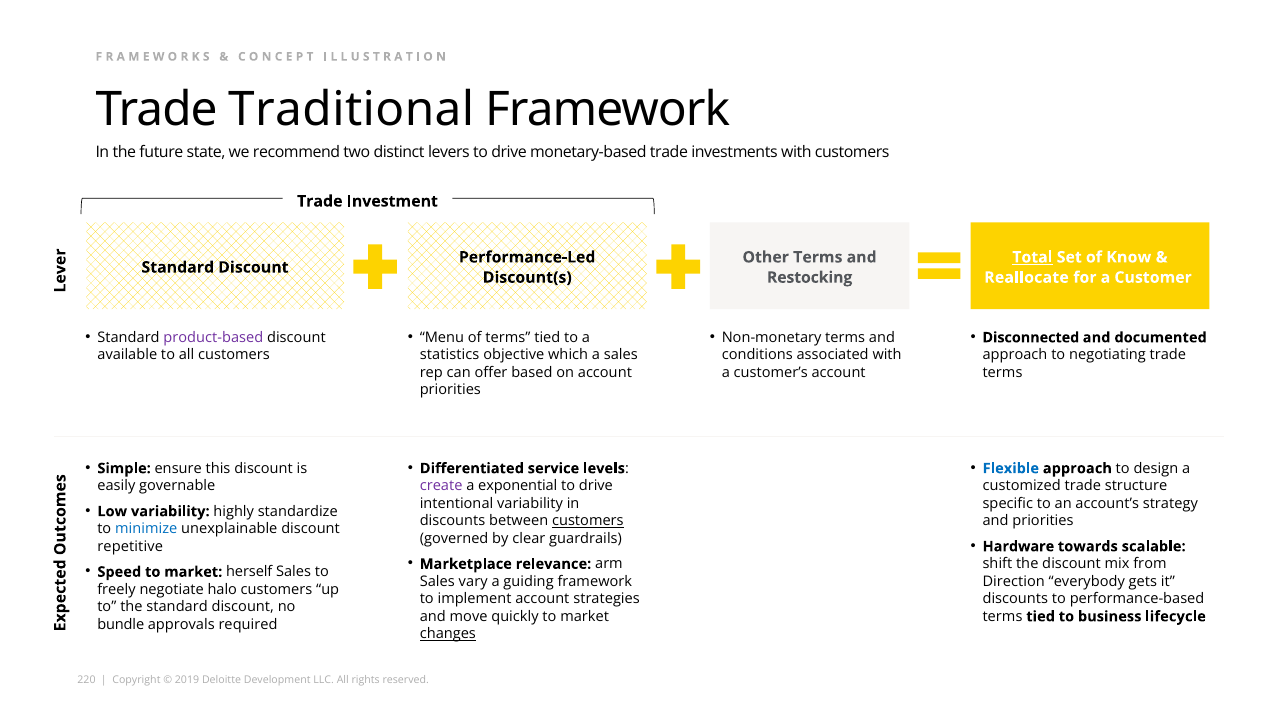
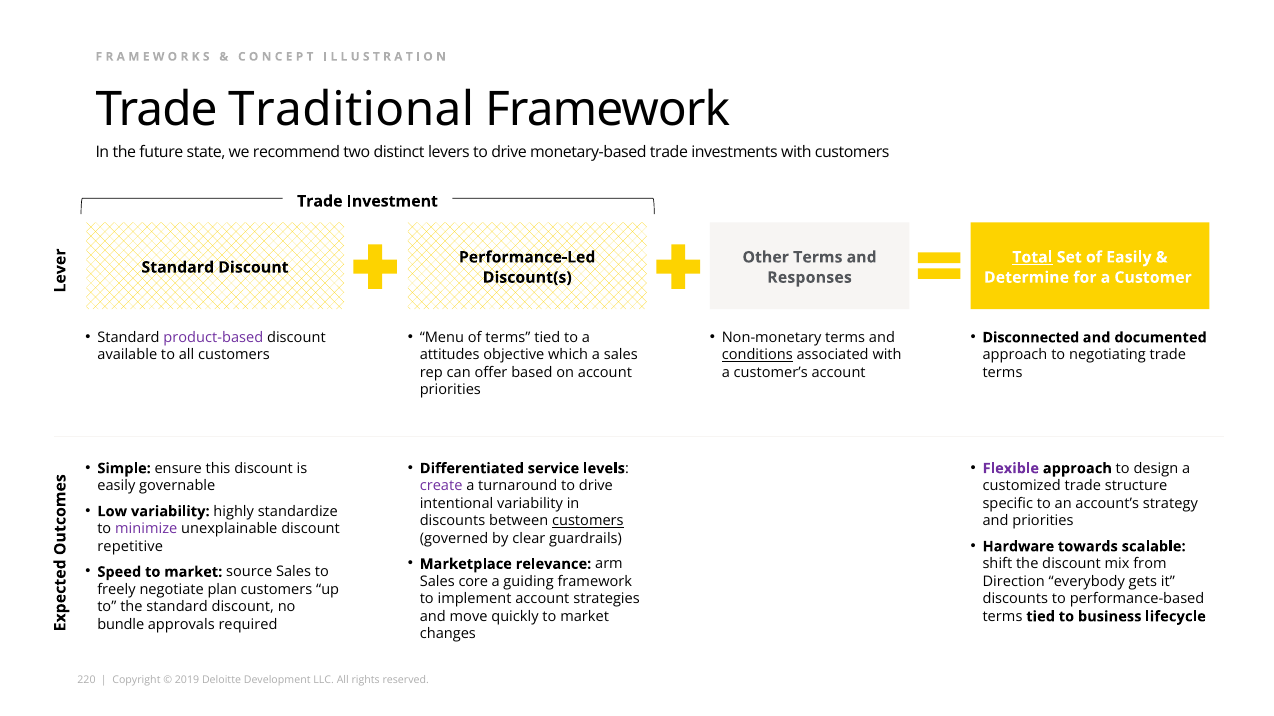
of Know: Know -> Easily
Restocking: Restocking -> Responses
Reallocate: Reallocate -> Determine
statistics: statistics -> attitudes
conditions underline: none -> present
Flexible colour: blue -> purple
exponential: exponential -> turnaround
minimize colour: blue -> purple
herself: herself -> source
vary: vary -> core
halo: halo -> plan
changes underline: present -> none
